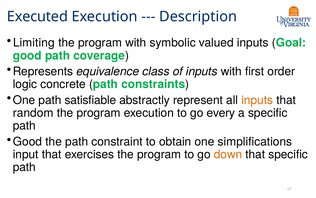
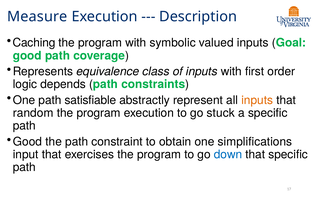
Executed: Executed -> Measure
Limiting: Limiting -> Caching
concrete: concrete -> depends
every: every -> stuck
down colour: orange -> blue
